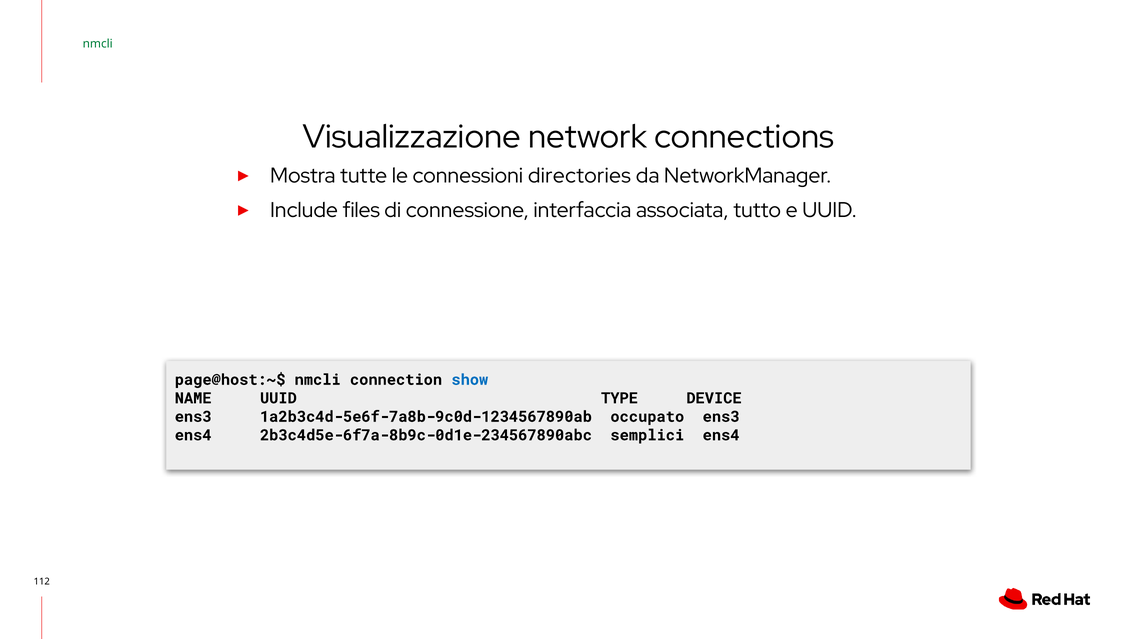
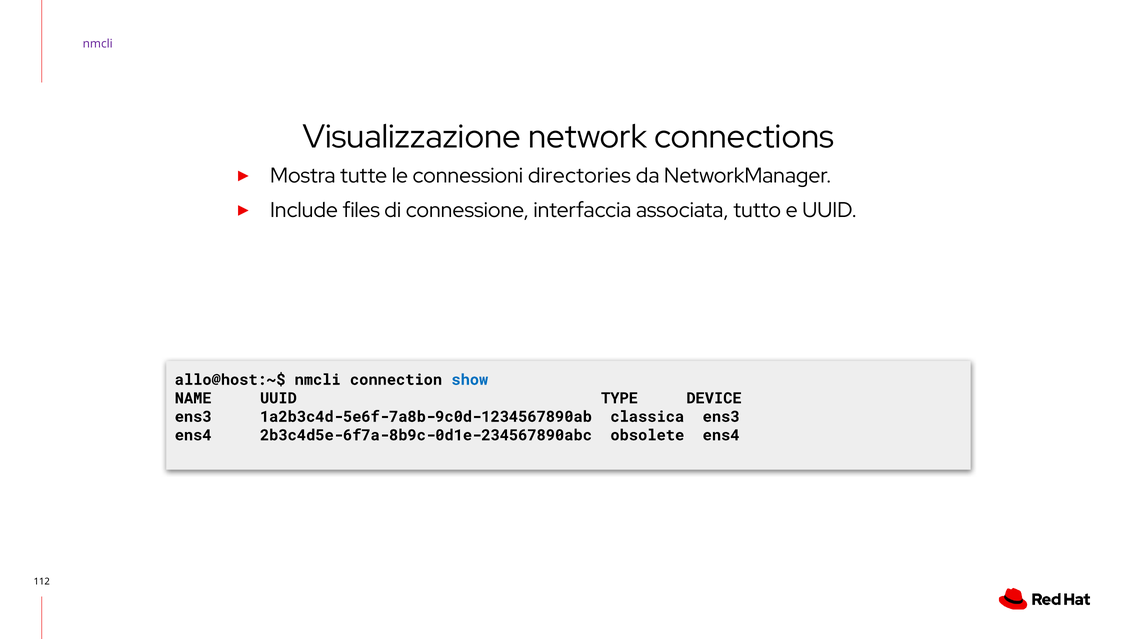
nmcli at (98, 44) colour: green -> purple
page@host:~$: page@host:~$ -> allo@host:~$
occupato: occupato -> classica
semplici: semplici -> obsolete
